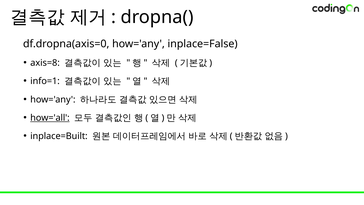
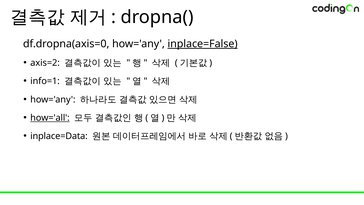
inplace=False underline: none -> present
axis=8: axis=8 -> axis=2
inplace=Built: inplace=Built -> inplace=Data
